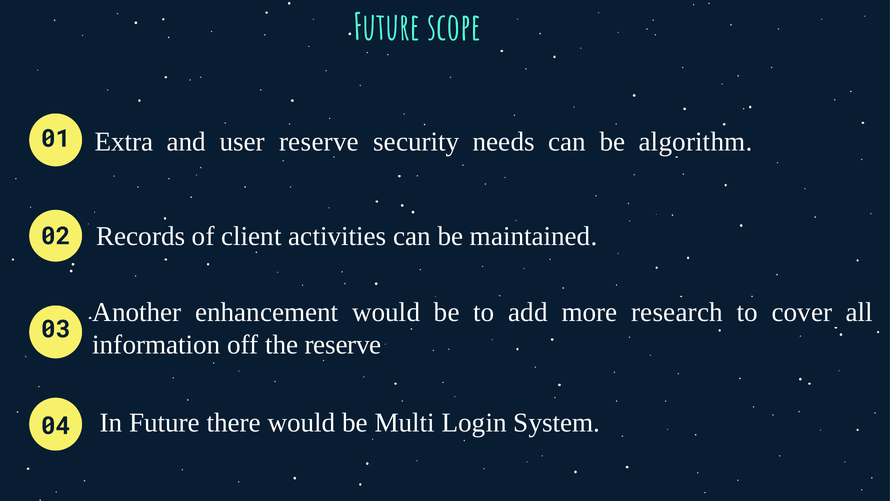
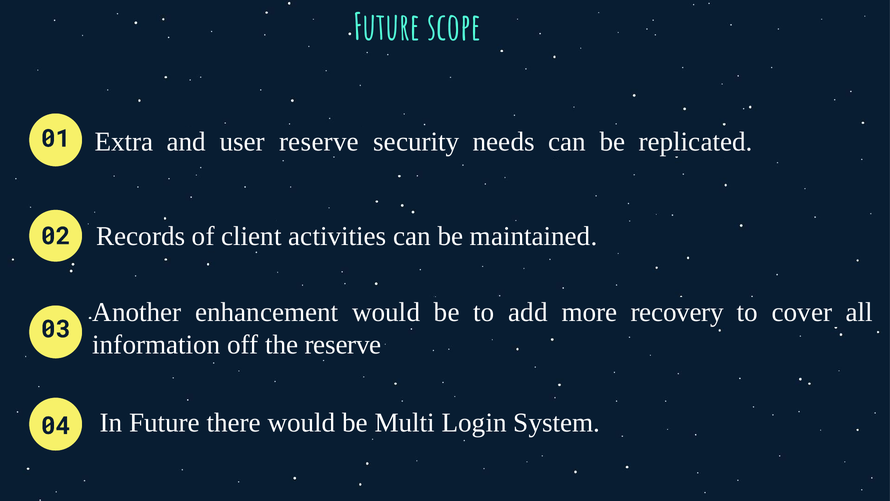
algorithm: algorithm -> replicated
research: research -> recovery
